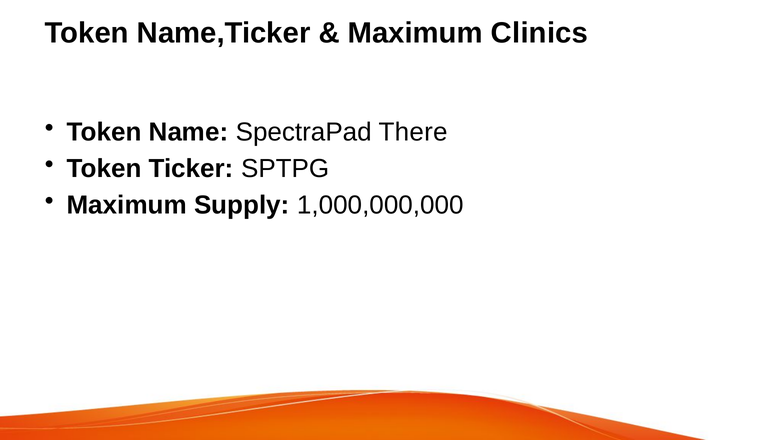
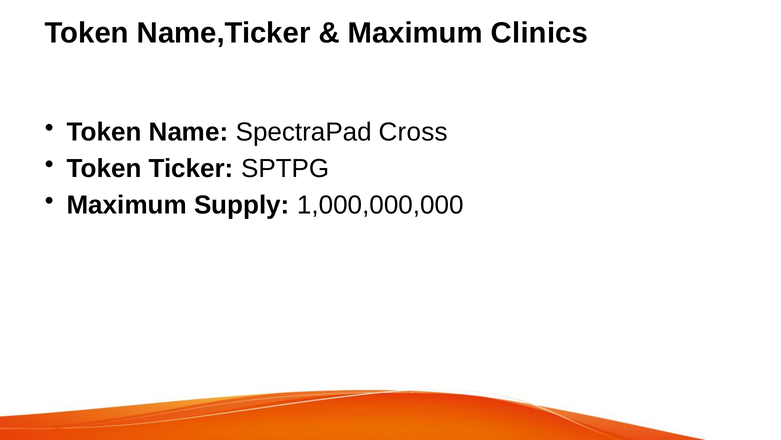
There: There -> Cross
